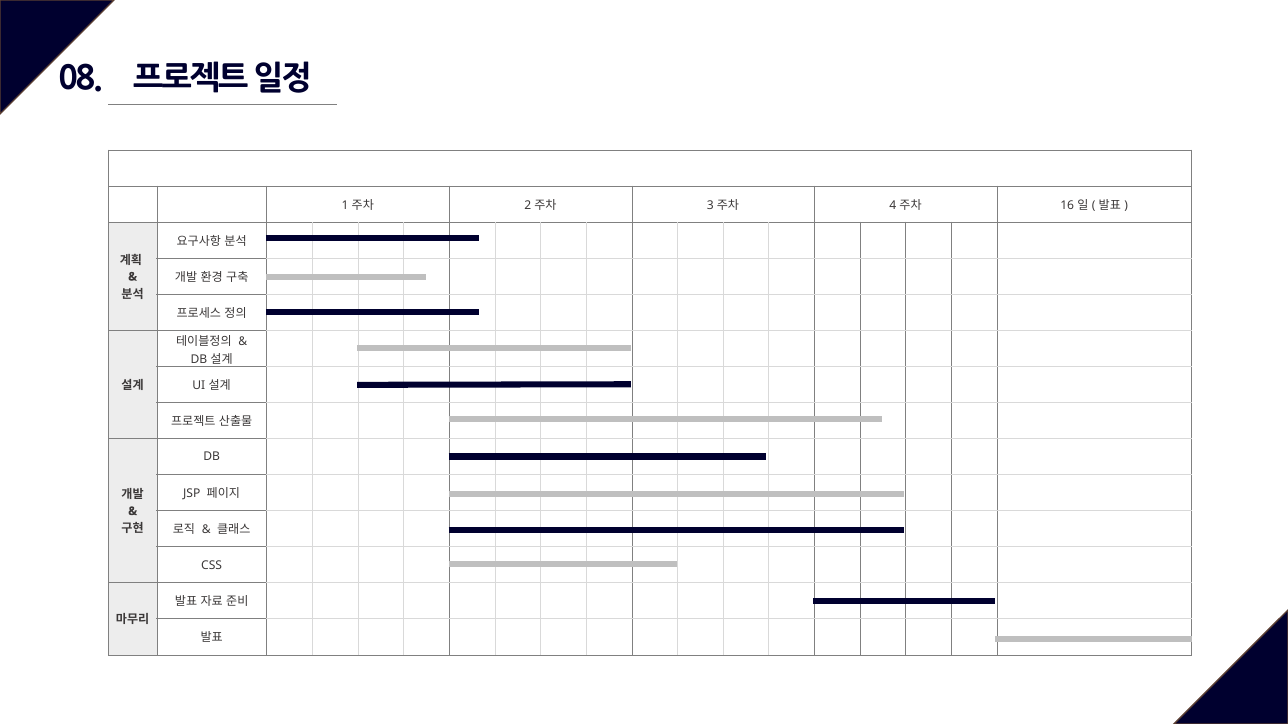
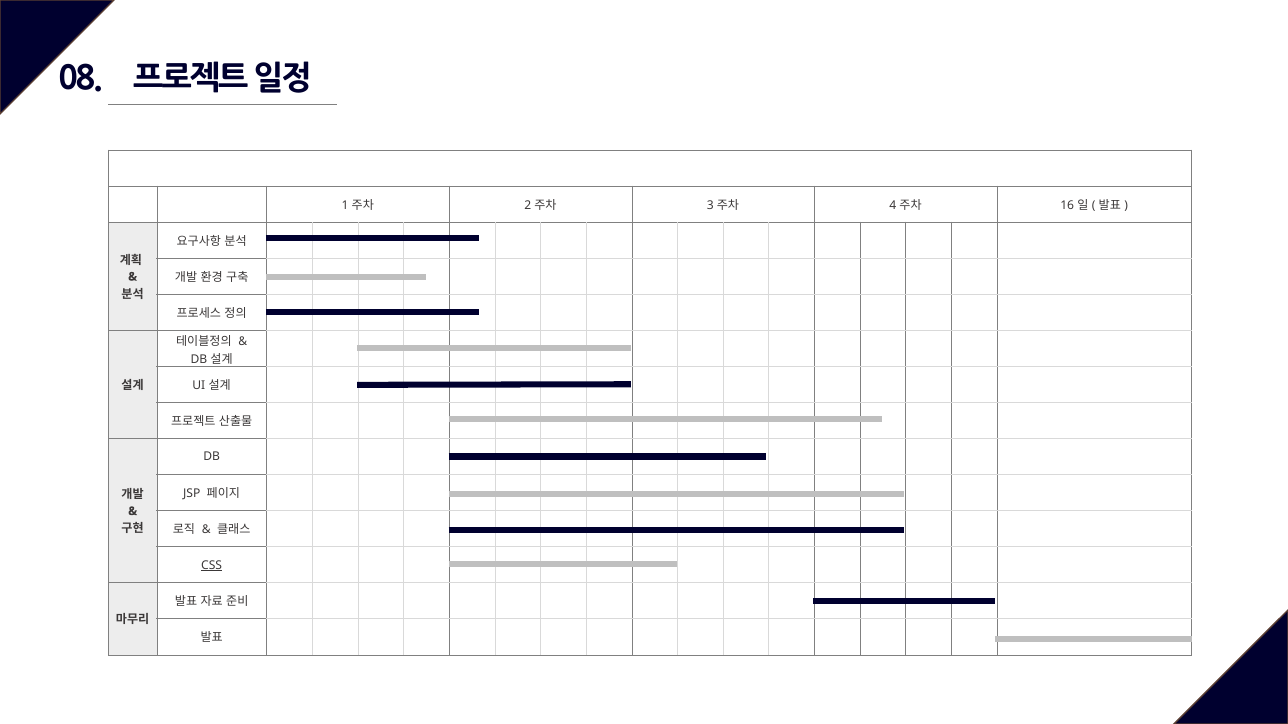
CSS underline: none -> present
